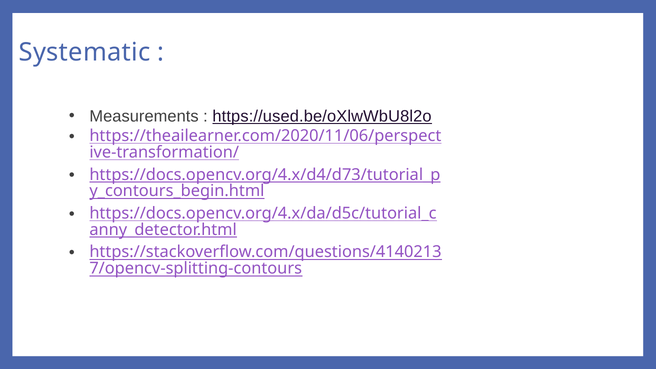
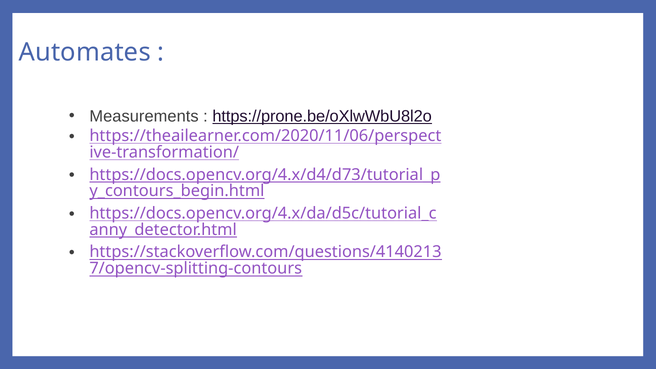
Systematic: Systematic -> Automates
https://used.be/oXlwWbU8l2o: https://used.be/oXlwWbU8l2o -> https://prone.be/oXlwWbU8l2o
